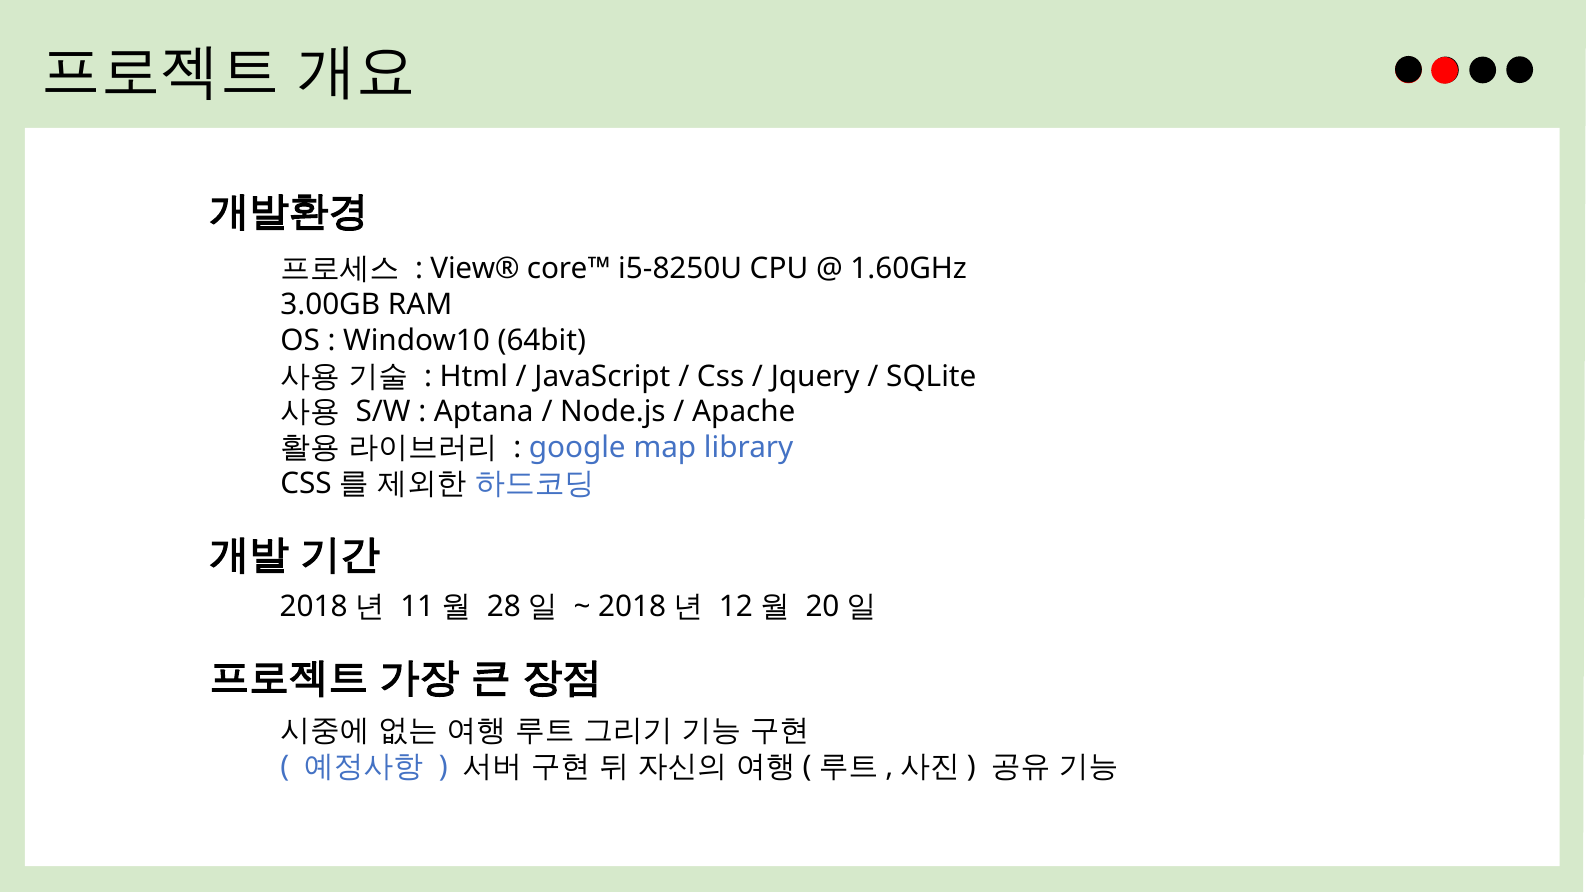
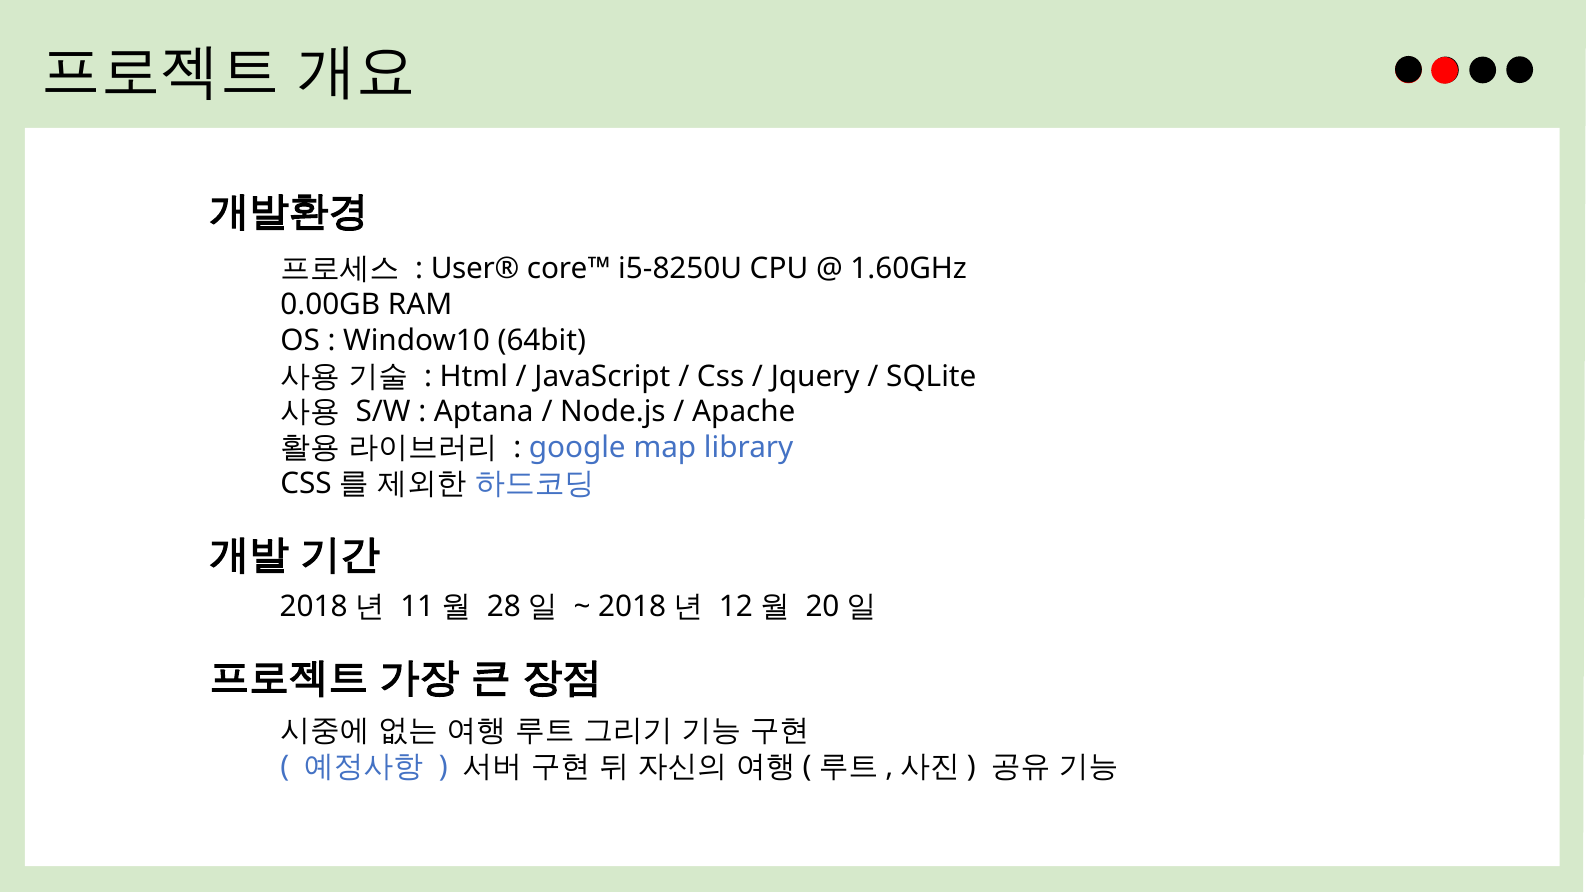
View®: View® -> User®
3.00GB: 3.00GB -> 0.00GB
